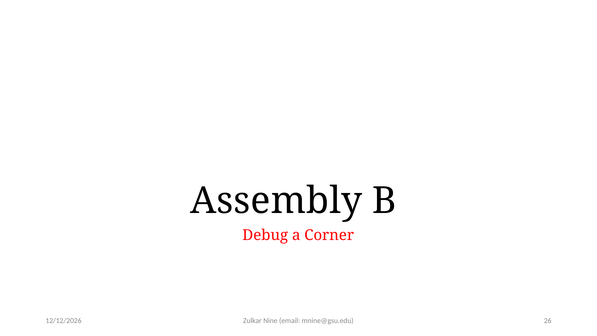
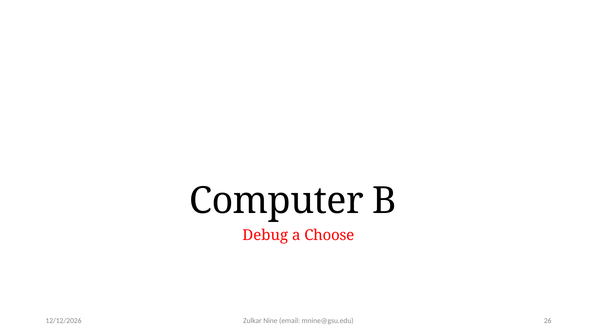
Assembly: Assembly -> Computer
Corner: Corner -> Choose
